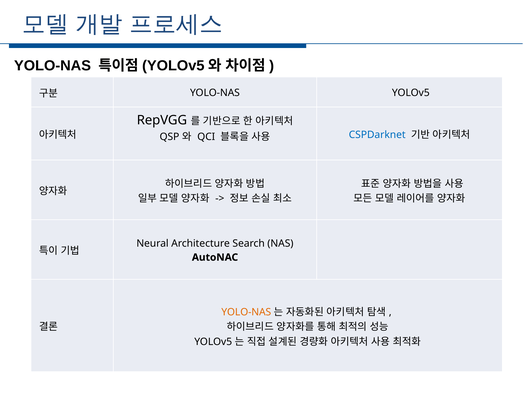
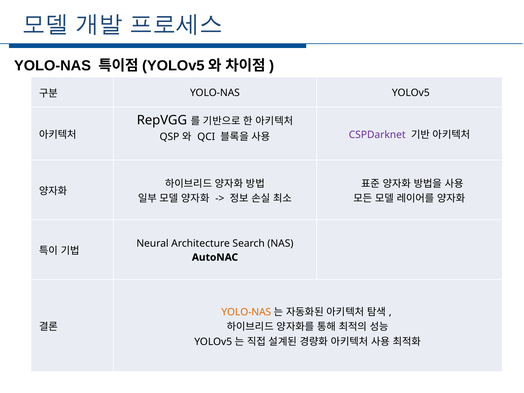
CSPDarknet colour: blue -> purple
